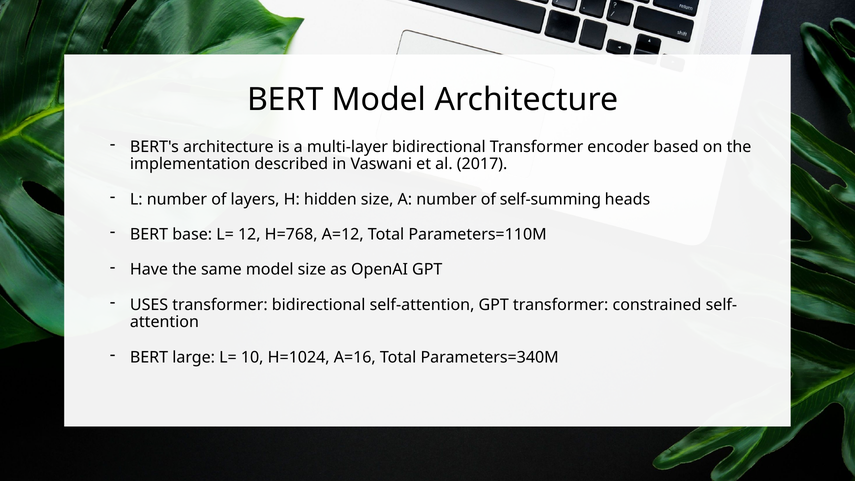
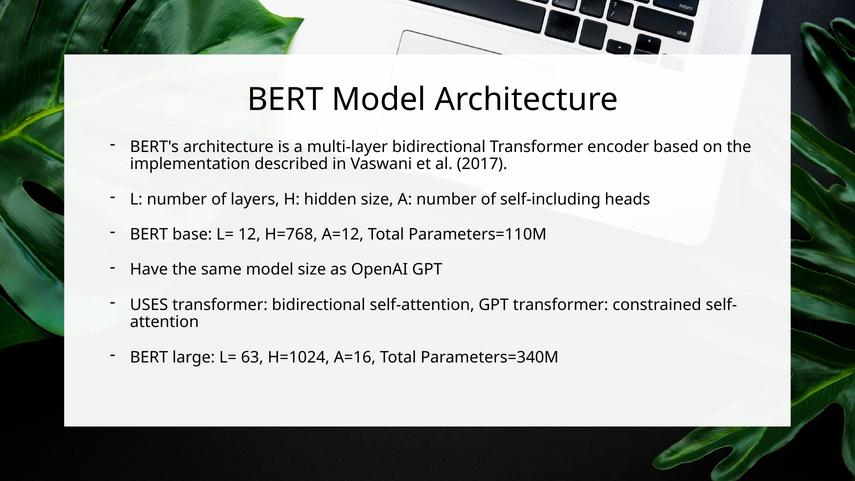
self-summing: self-summing -> self-including
10: 10 -> 63
